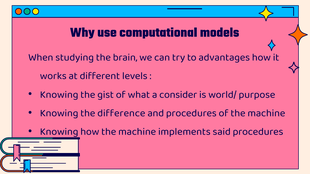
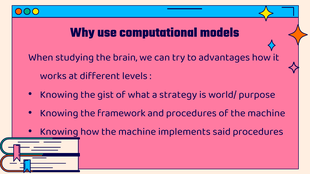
consider: consider -> strategy
difference: difference -> framework
